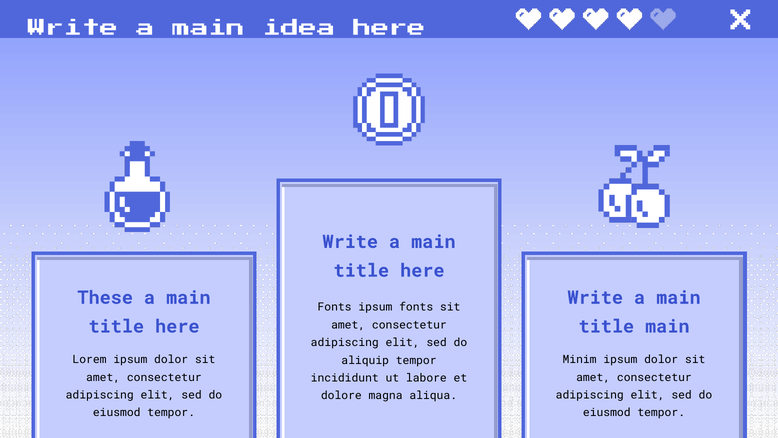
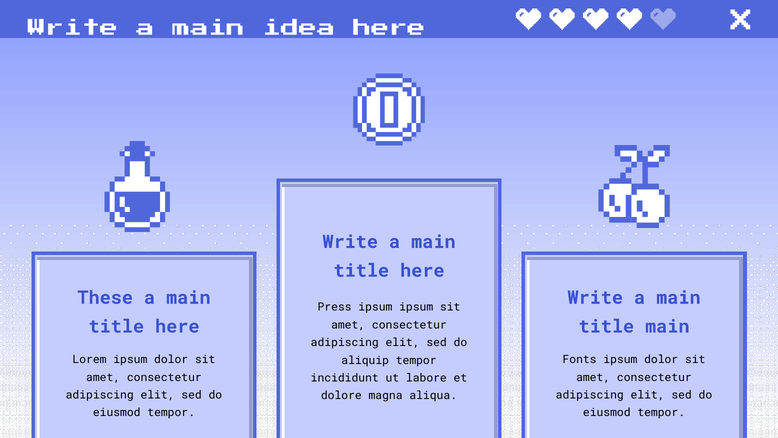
Fonts at (335, 307): Fonts -> Press
ipsum fonts: fonts -> ipsum
Minim: Minim -> Fonts
